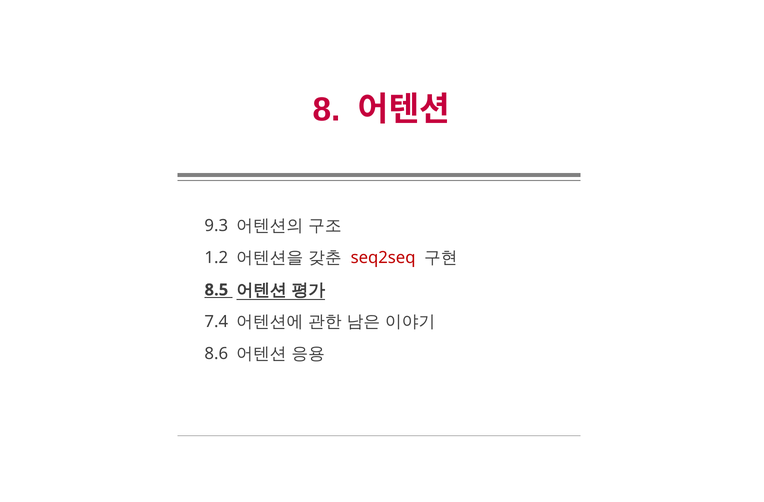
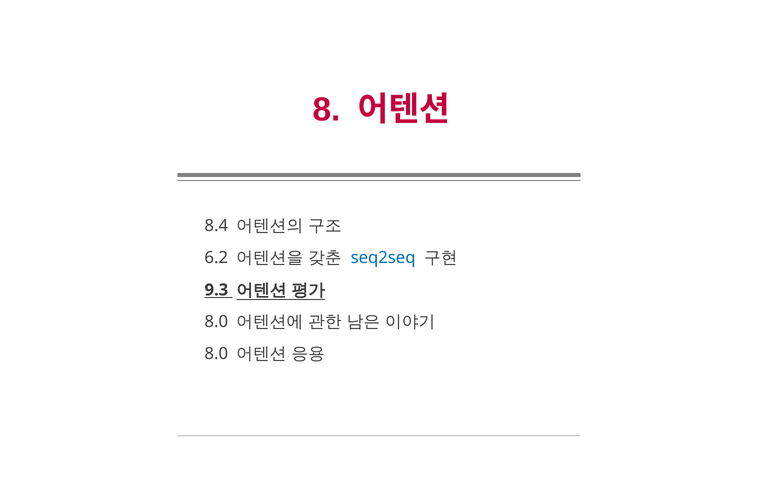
9.3: 9.3 -> 8.4
1.2: 1.2 -> 6.2
seq2seq colour: red -> blue
8.5: 8.5 -> 9.3
7.4 at (216, 322): 7.4 -> 8.0
8.6 at (216, 354): 8.6 -> 8.0
